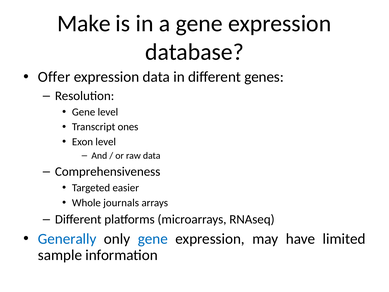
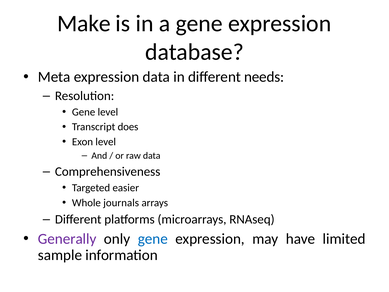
Offer: Offer -> Meta
genes: genes -> needs
ones: ones -> does
Generally colour: blue -> purple
